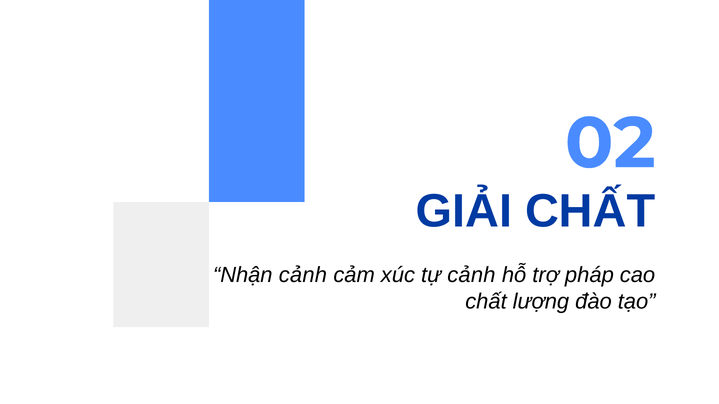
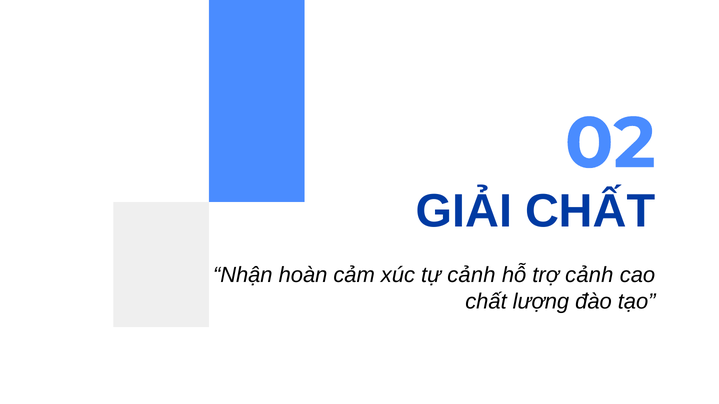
Nhận cảnh: cảnh -> hoàn
trợ pháp: pháp -> cảnh
